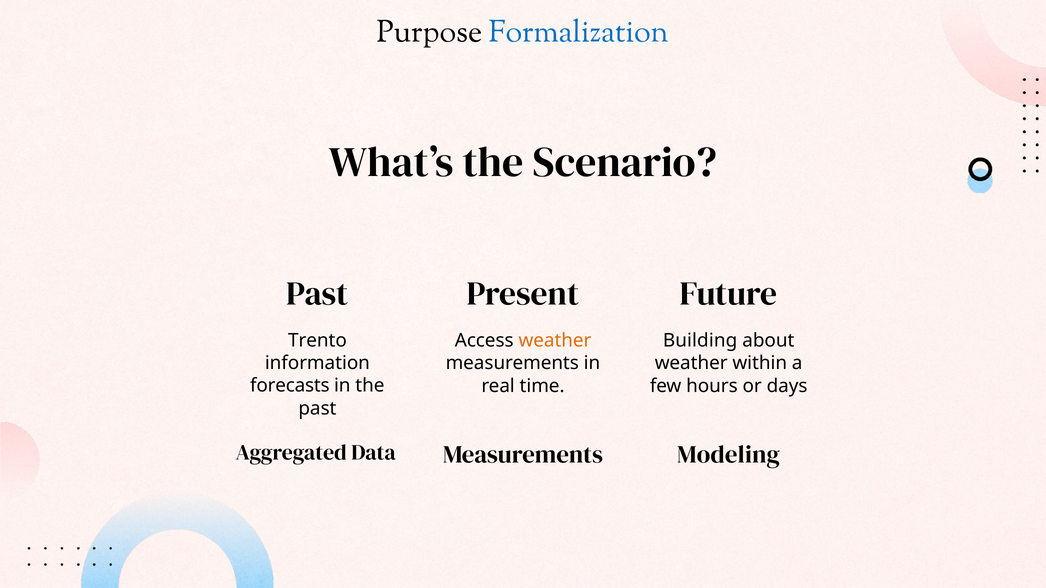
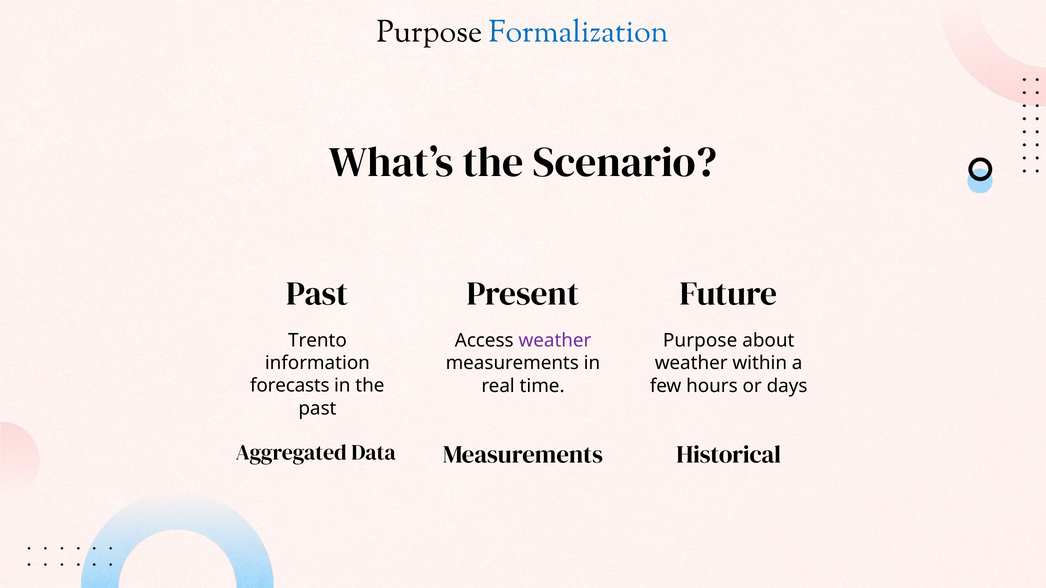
weather at (555, 341) colour: orange -> purple
Building at (700, 341): Building -> Purpose
Modeling: Modeling -> Historical
